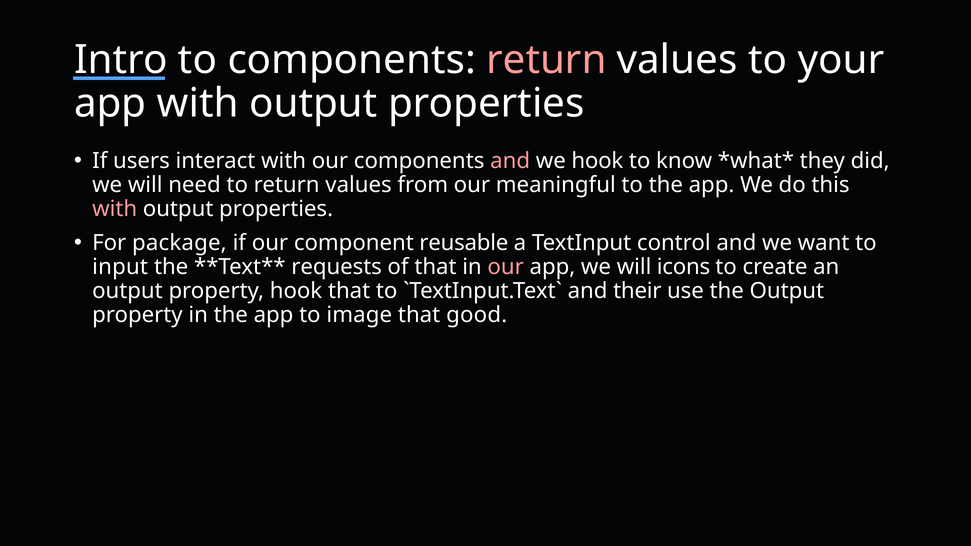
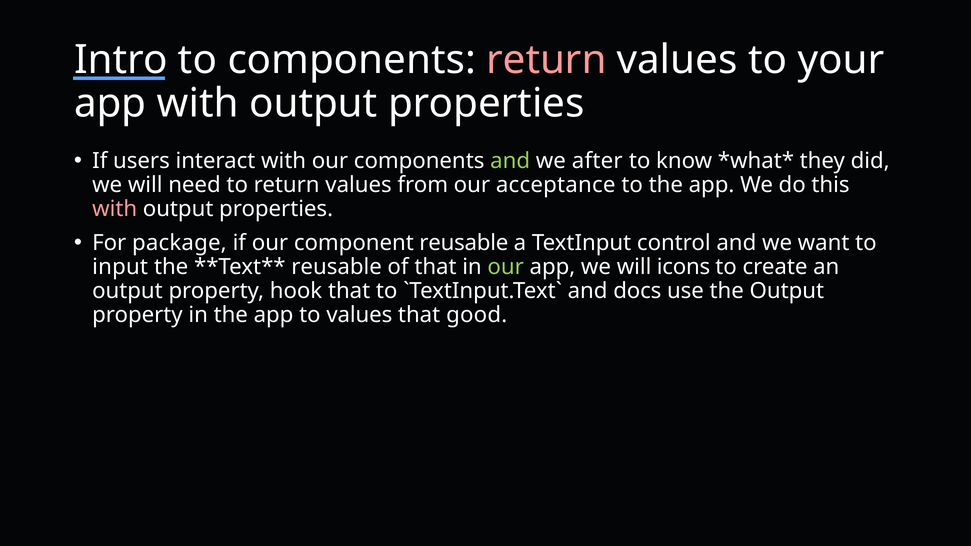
and at (510, 161) colour: pink -> light green
we hook: hook -> after
meaningful: meaningful -> acceptance
requests at (337, 267): requests -> reusable
our at (506, 267) colour: pink -> light green
their: their -> docs
to image: image -> values
